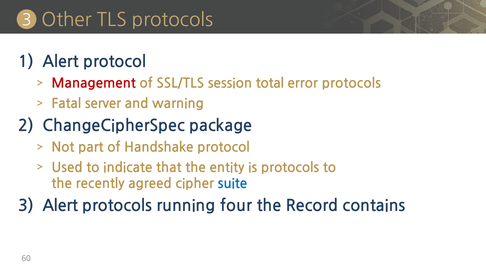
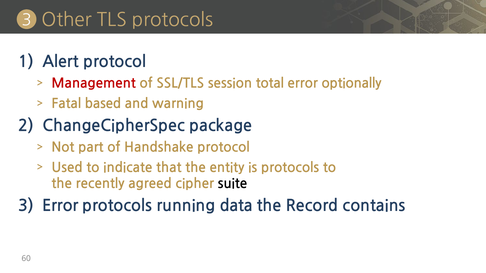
error protocols: protocols -> optionally
server: server -> based
suite colour: blue -> black
3 Alert: Alert -> Error
four: four -> data
